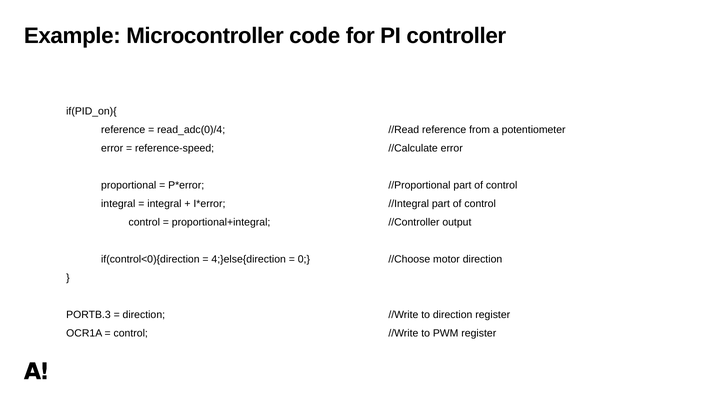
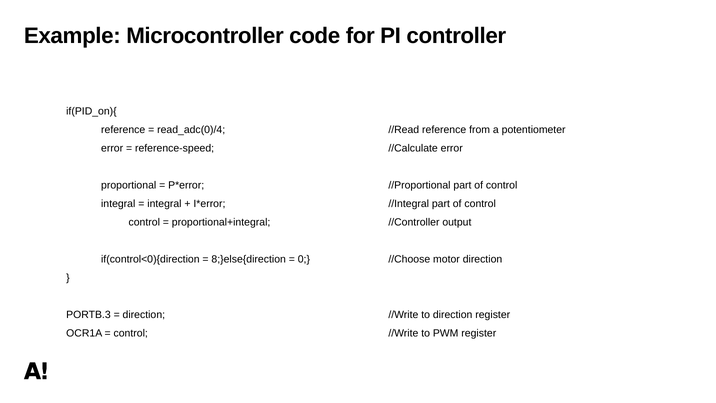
4;}else{direction: 4;}else{direction -> 8;}else{direction
